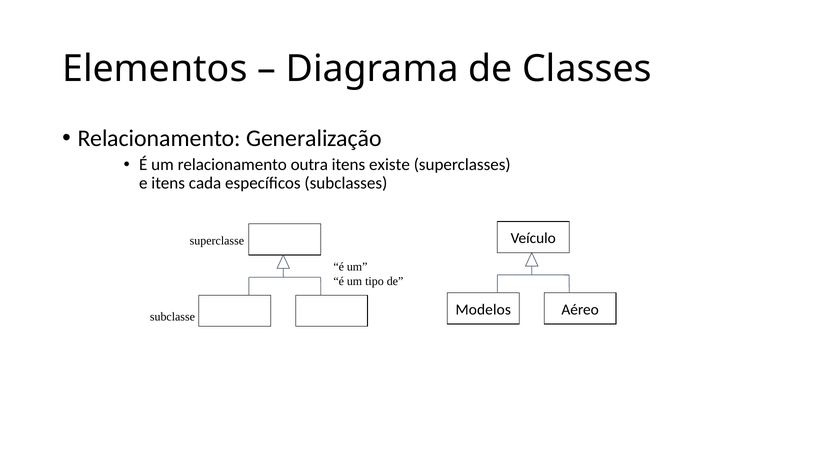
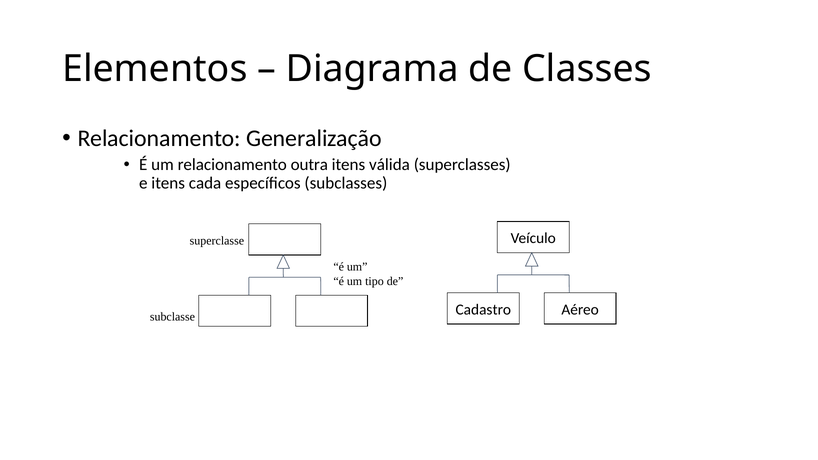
existe: existe -> válida
Modelos: Modelos -> Cadastro
